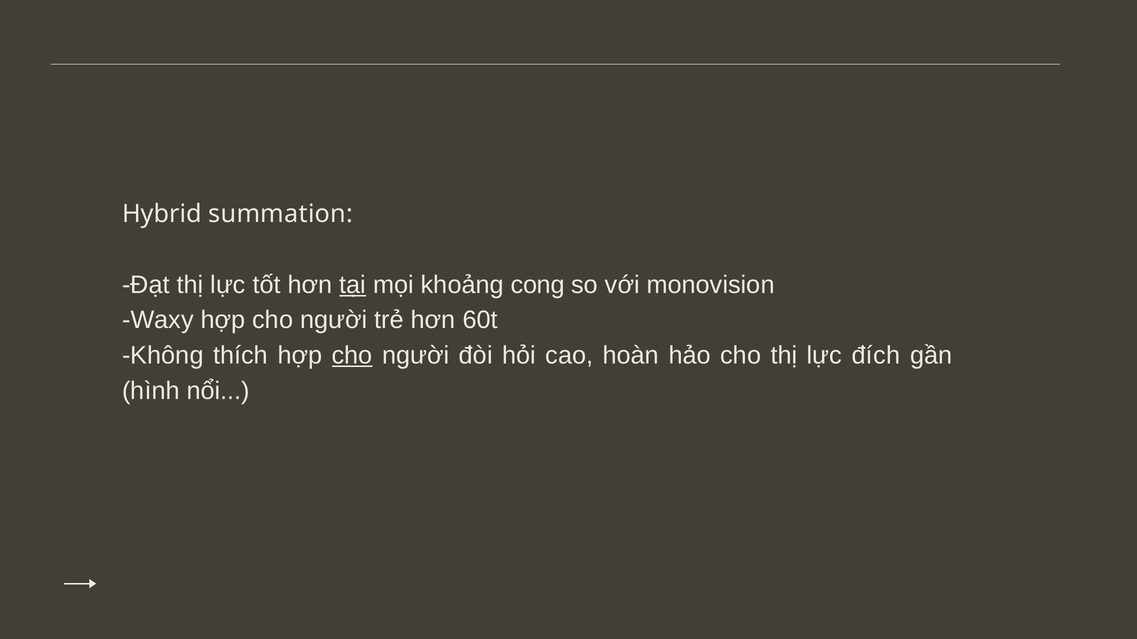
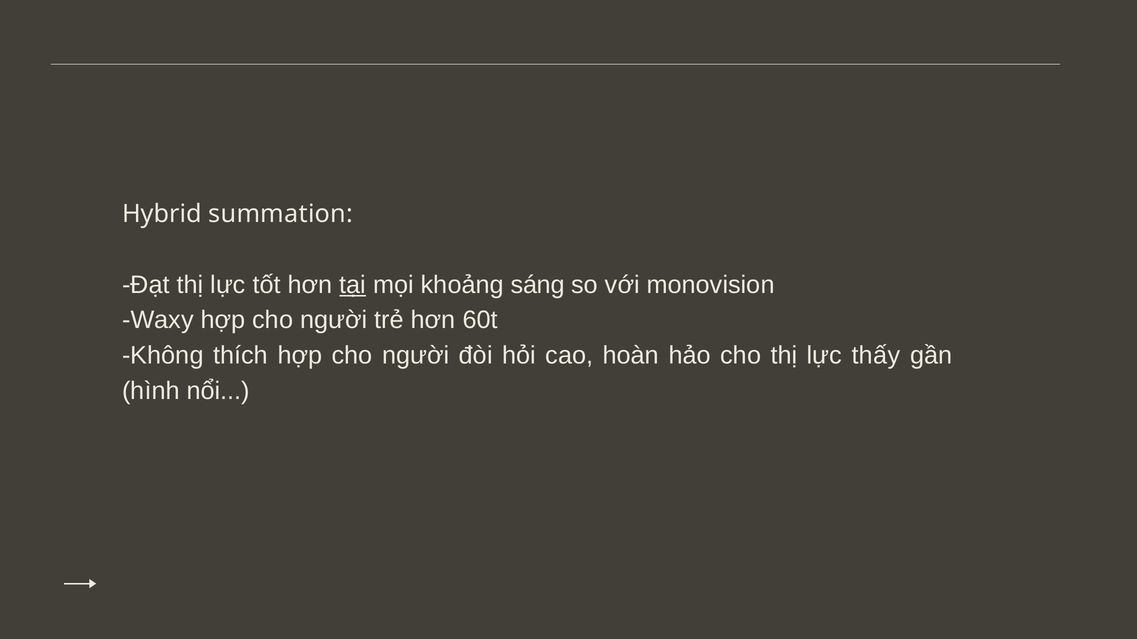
cong: cong -> sáng
cho at (352, 356) underline: present -> none
đích: đích -> thấy
